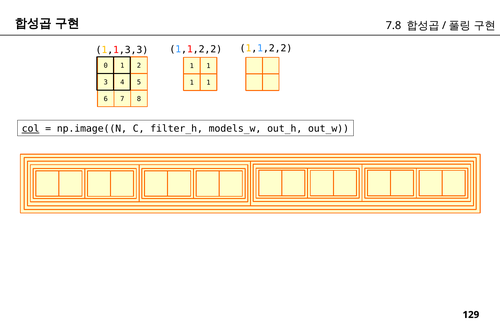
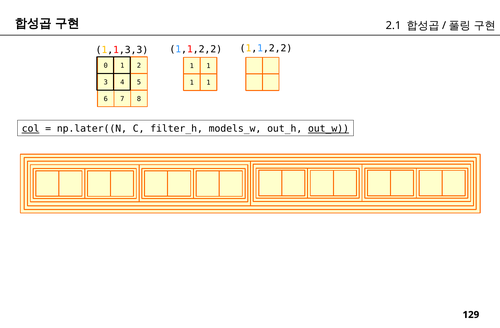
7.8: 7.8 -> 2.1
np.image((N: np.image((N -> np.later((N
out_w underline: none -> present
